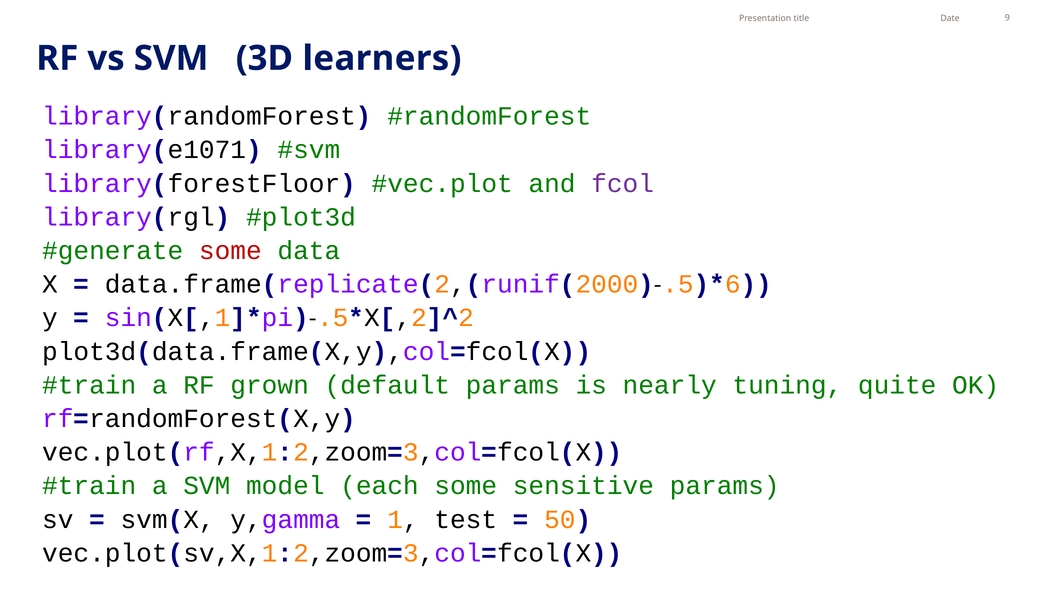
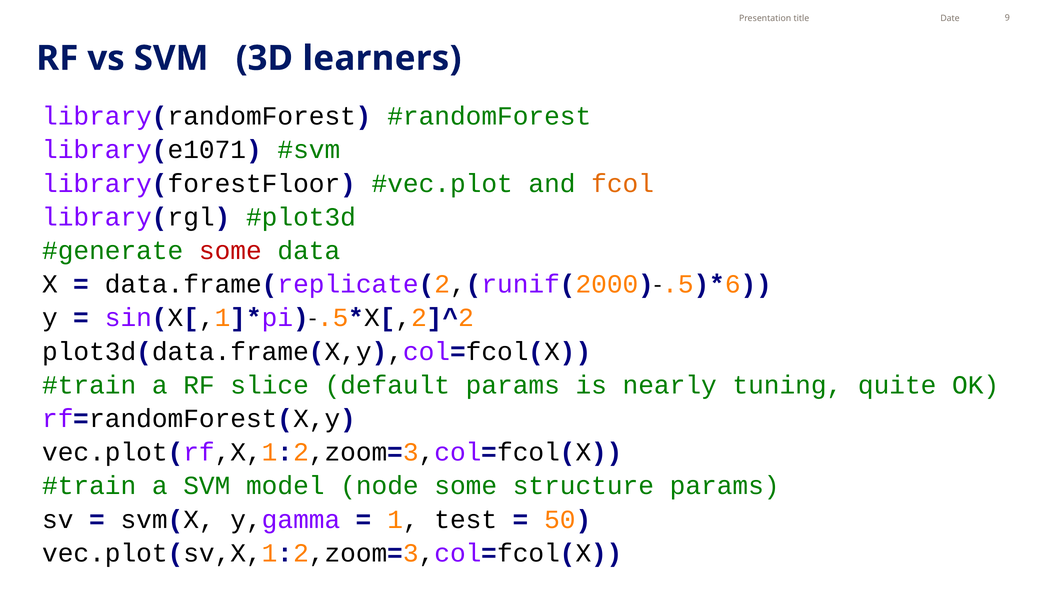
fcol colour: purple -> orange
grown: grown -> slice
each: each -> node
sensitive: sensitive -> structure
